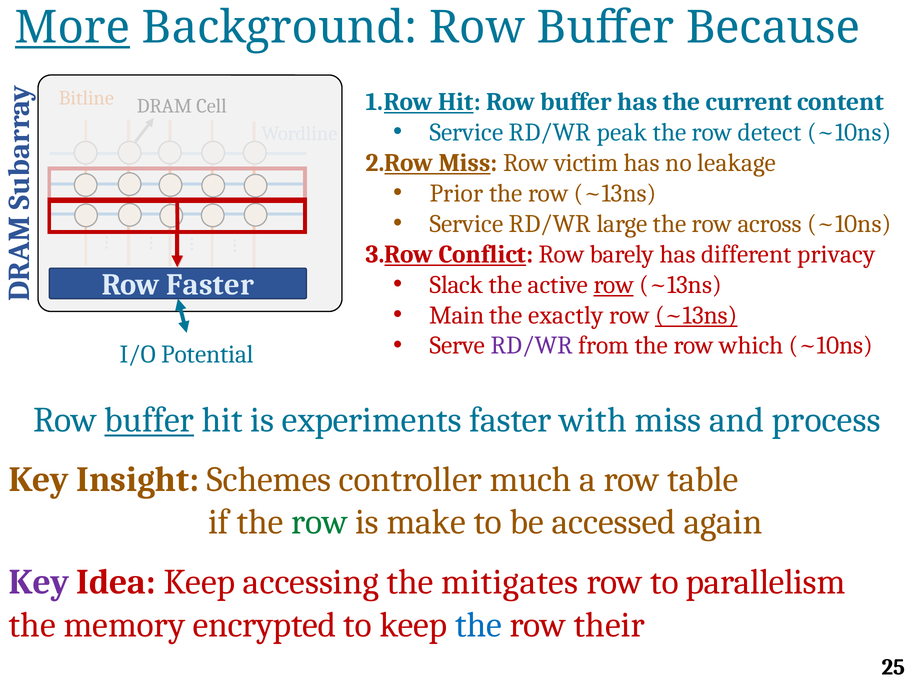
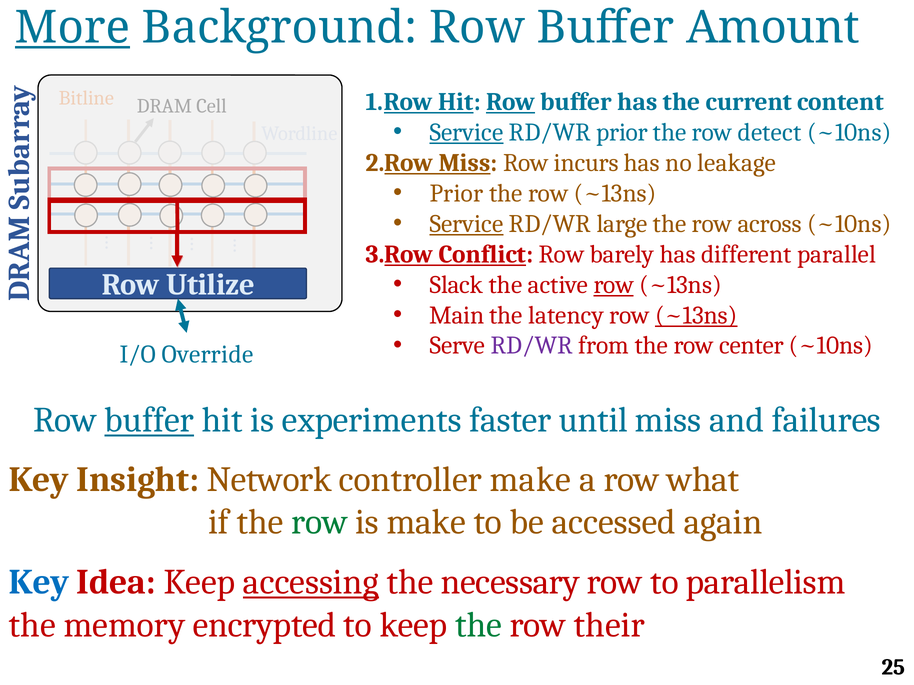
Because: Because -> Amount
Row at (511, 102) underline: none -> present
Service at (467, 132) underline: none -> present
RD/WR peak: peak -> prior
victim: victim -> incurs
Service at (467, 224) underline: none -> present
privacy: privacy -> parallel
Row Faster: Faster -> Utilize
exactly: exactly -> latency
which: which -> center
Potential: Potential -> Override
with: with -> until
process: process -> failures
Schemes: Schemes -> Network
controller much: much -> make
table: table -> what
Key at (39, 583) colour: purple -> blue
accessing underline: none -> present
mitigates: mitigates -> necessary
the at (479, 625) colour: blue -> green
